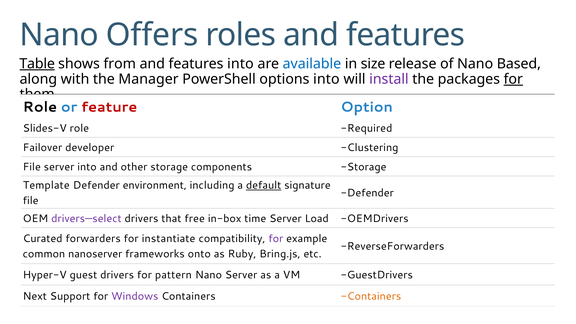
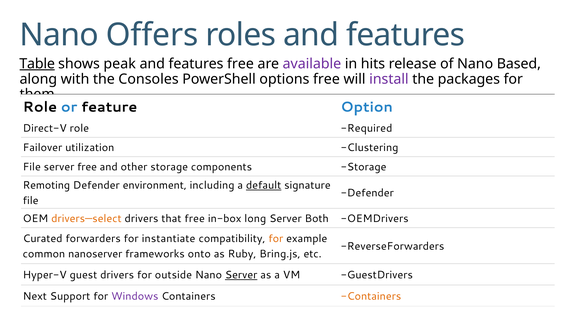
from: from -> peak
features into: into -> free
available colour: blue -> purple
size: size -> hits
Manager: Manager -> Consoles
options into: into -> free
for at (513, 79) underline: present -> none
feature colour: red -> black
Slides-V: Slides-V -> Direct-V
developer: developer -> utilization
server into: into -> free
Template: Template -> Remoting
drivers—select colour: purple -> orange
time: time -> long
Load: Load -> Both
for at (276, 239) colour: purple -> orange
pattern: pattern -> outside
Server at (241, 275) underline: none -> present
